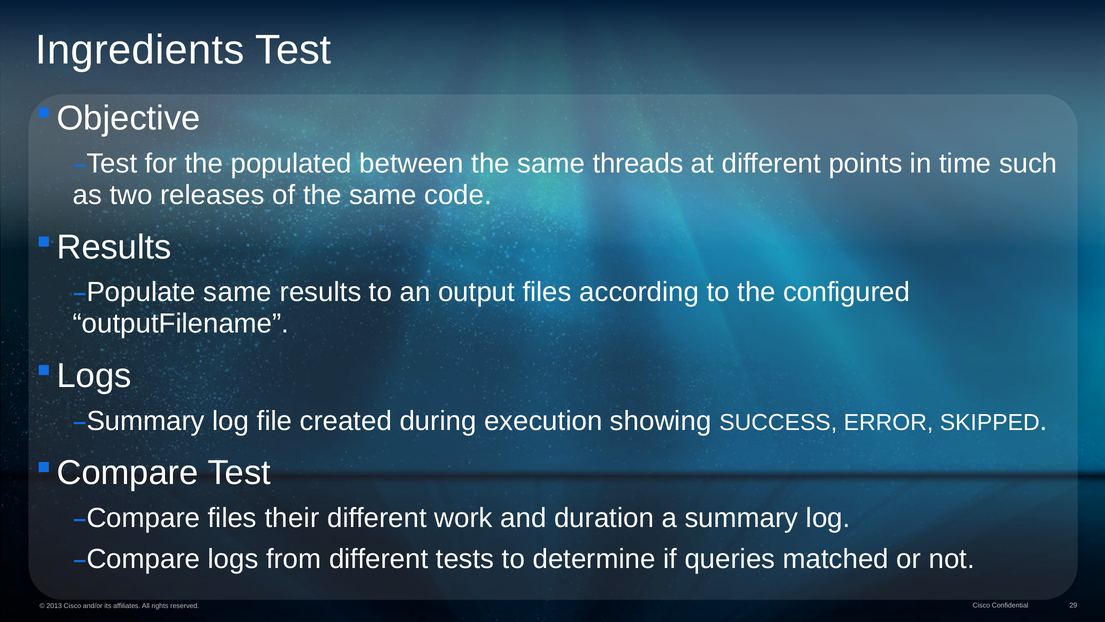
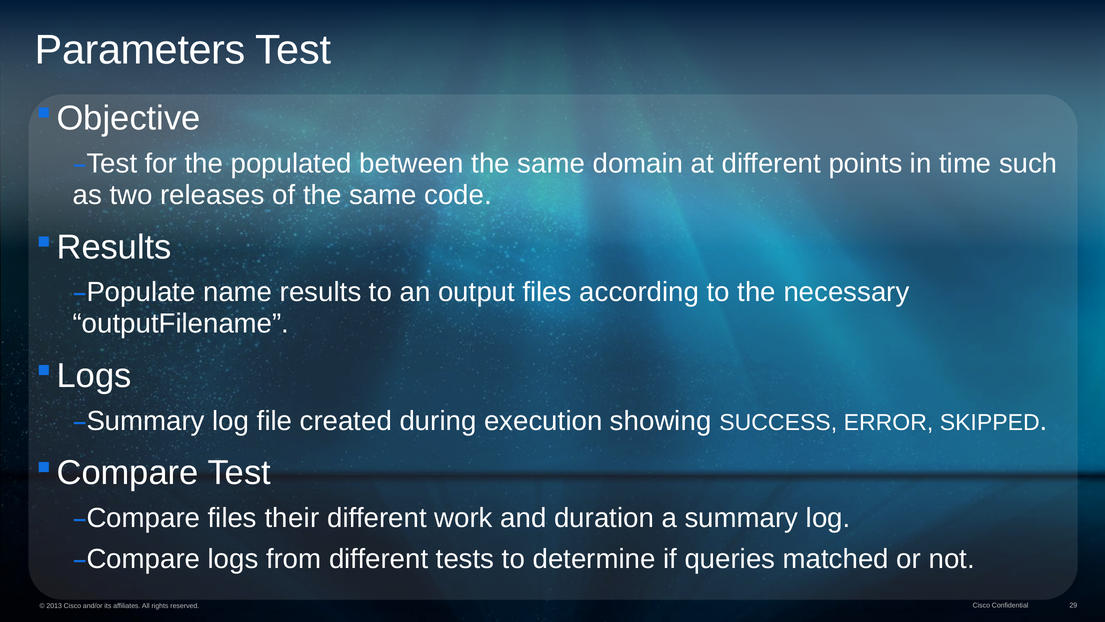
Ingredients: Ingredients -> Parameters
threads: threads -> domain
Populate same: same -> name
configured: configured -> necessary
